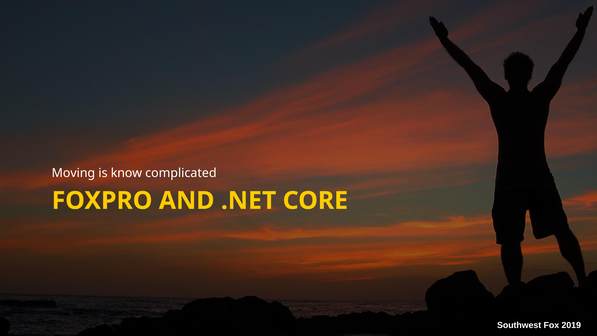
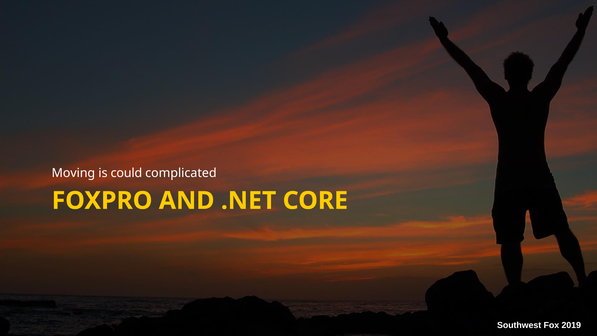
know: know -> could
